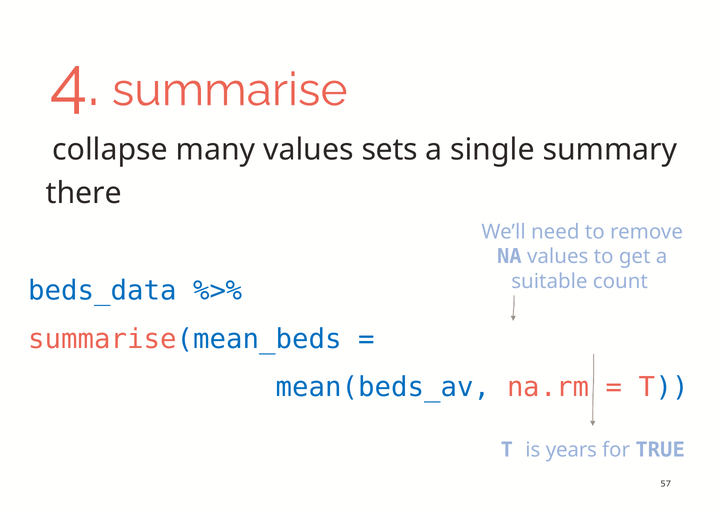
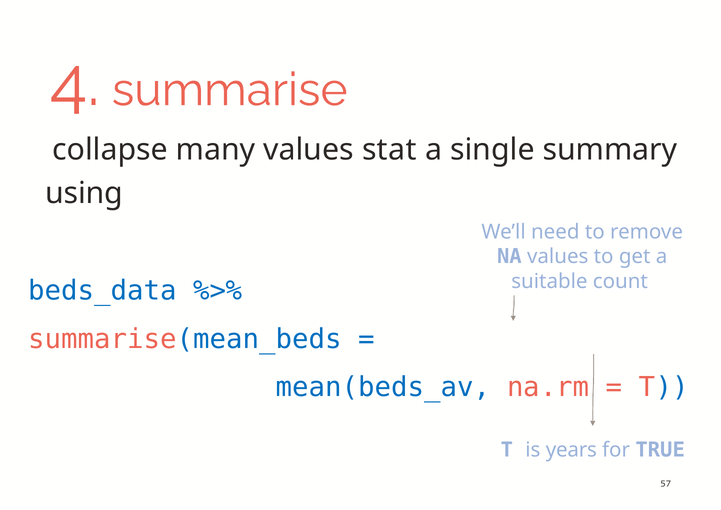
sets: sets -> stat
there: there -> using
